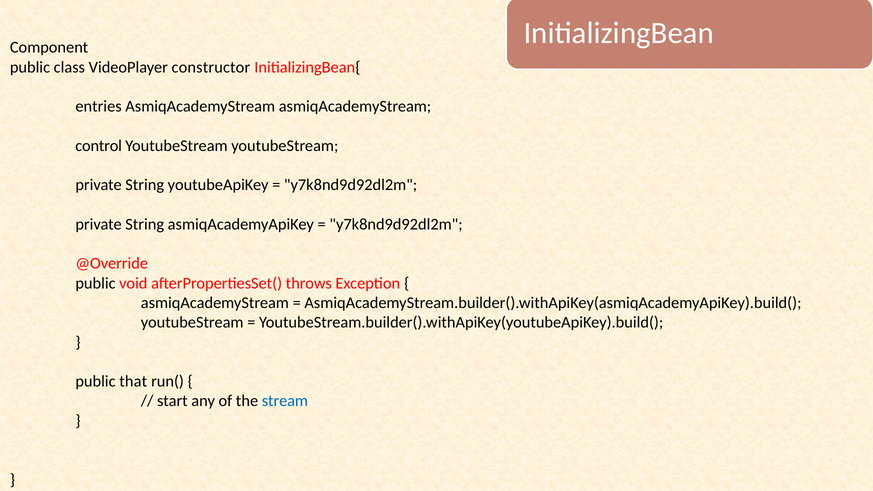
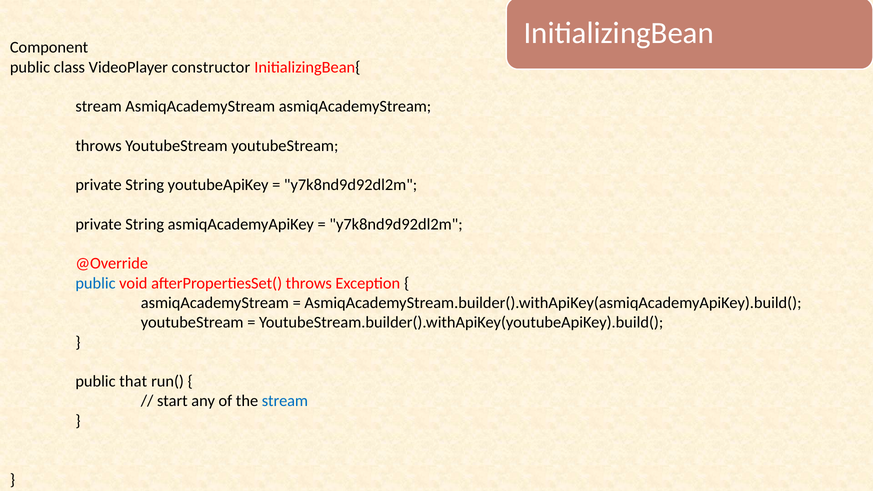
entries at (99, 106): entries -> stream
control at (99, 146): control -> throws
public at (95, 283) colour: black -> blue
